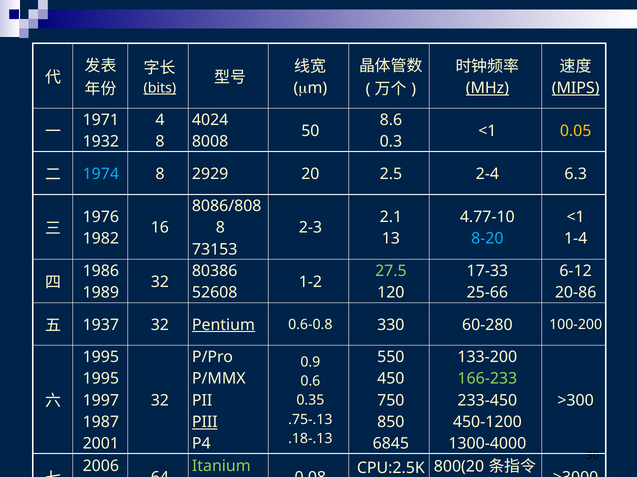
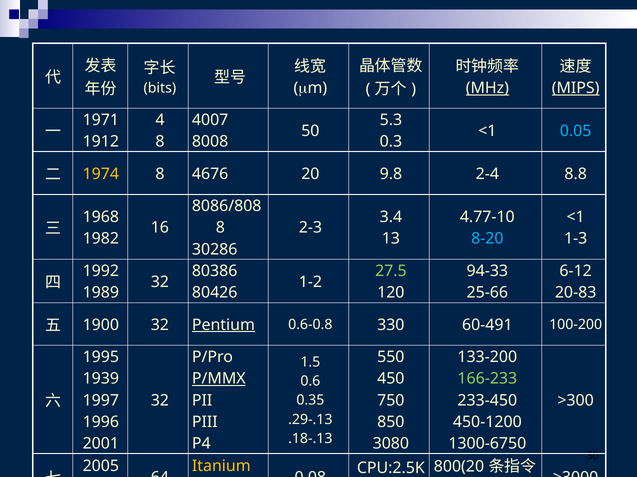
bits underline: present -> none
4024: 4024 -> 4007
8.6: 8.6 -> 5.3
0.05 colour: yellow -> light blue
1932: 1932 -> 1912
1974 colour: light blue -> yellow
2929: 2929 -> 4676
2.5: 2.5 -> 9.8
6.3: 6.3 -> 8.8
1976: 1976 -> 1968
2.1: 2.1 -> 3.4
1-4: 1-4 -> 1-3
73153: 73153 -> 30286
1986: 1986 -> 1992
17-33: 17-33 -> 94-33
52608: 52608 -> 80426
20-86: 20-86 -> 20-83
1937: 1937 -> 1900
60-280: 60-280 -> 60-491
0.9: 0.9 -> 1.5
1995 at (101, 379): 1995 -> 1939
P/MMX underline: none -> present
.75-.13: .75-.13 -> .29-.13
1987: 1987 -> 1996
PIII underline: present -> none
6845: 6845 -> 3080
1300-4000: 1300-4000 -> 1300-6750
2006: 2006 -> 2005
Itanium colour: light green -> yellow
